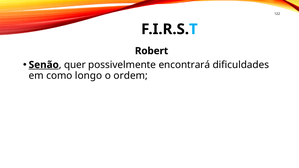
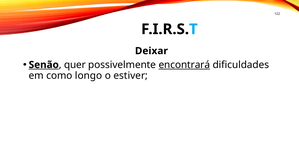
Robert: Robert -> Deixar
encontrará underline: none -> present
ordem: ordem -> estiver
